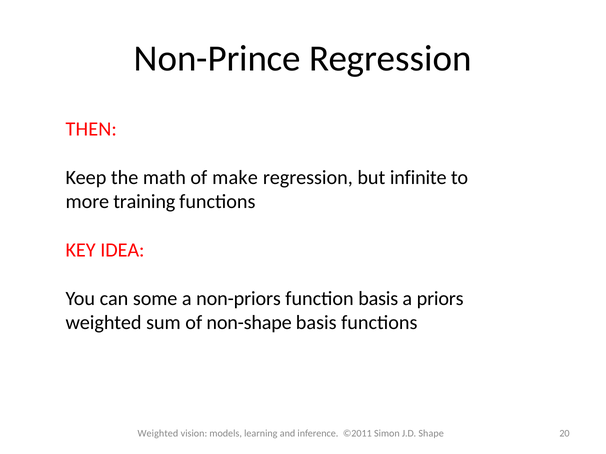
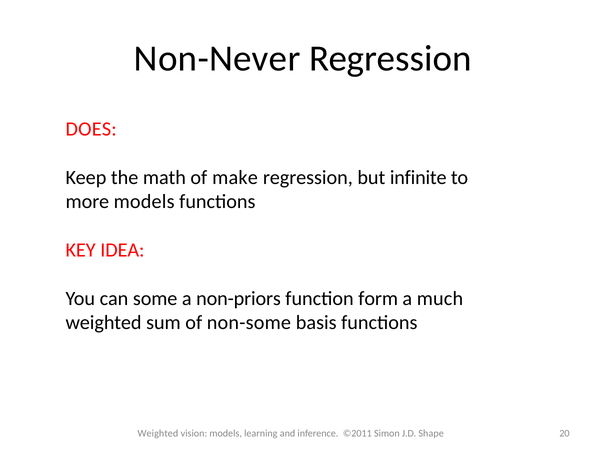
Non-Prince: Non-Prince -> Non-Never
THEN: THEN -> DOES
more training: training -> models
function basis: basis -> form
priors: priors -> much
non-shape: non-shape -> non-some
